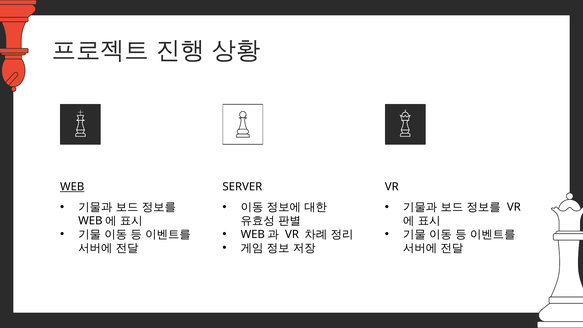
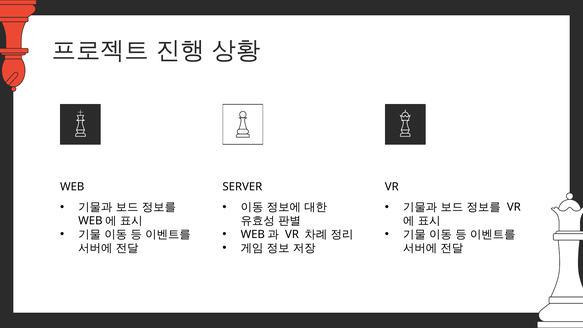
WEB underline: present -> none
